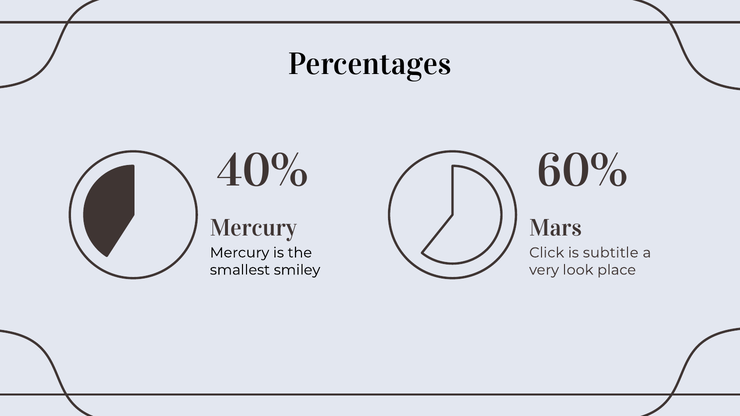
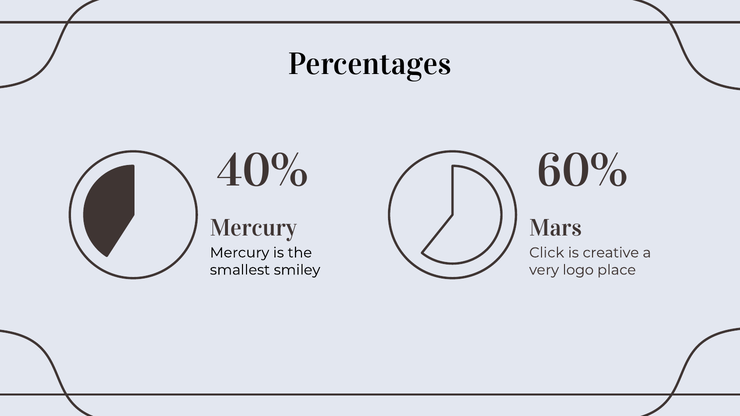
subtitle: subtitle -> creative
look: look -> logo
